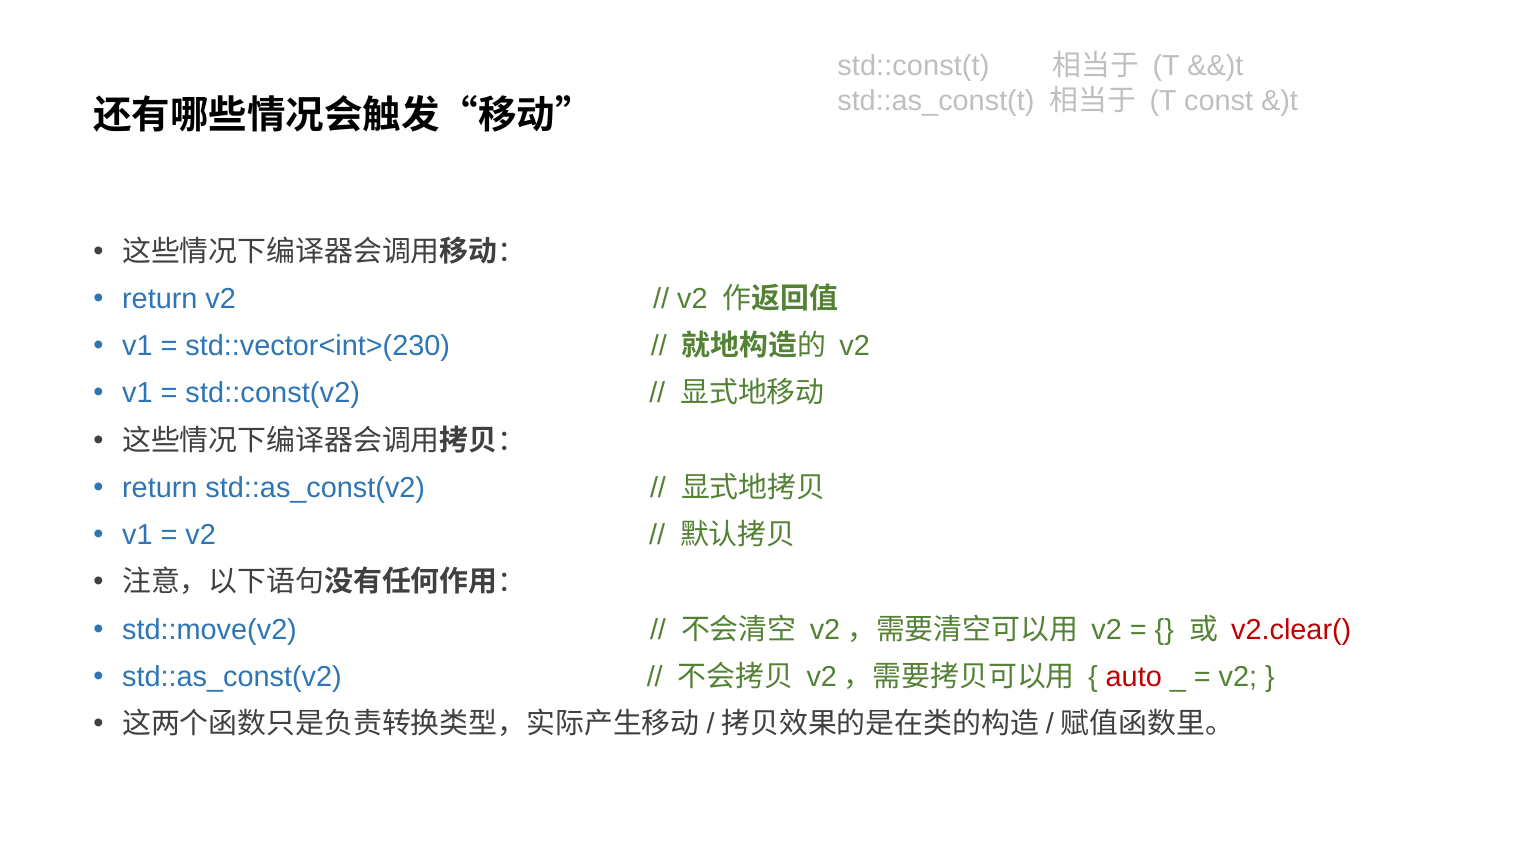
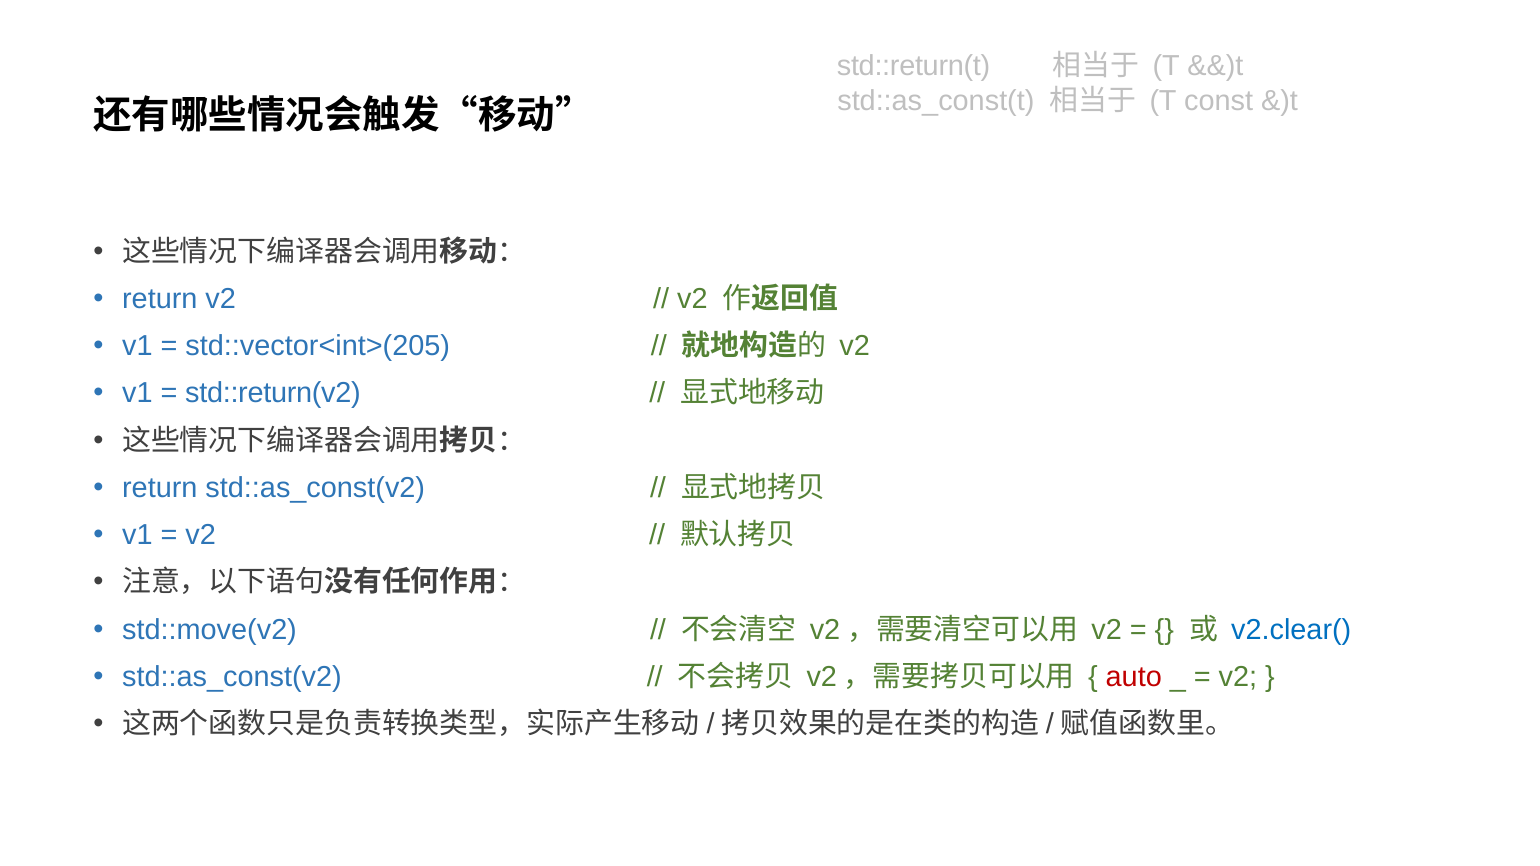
std::const(t: std::const(t -> std::return(t
std::vector<int>(230: std::vector<int>(230 -> std::vector<int>(205
std::const(v2: std::const(v2 -> std::return(v2
v2.clear( colour: red -> blue
